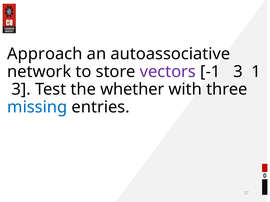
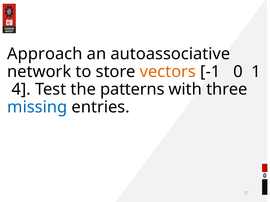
vectors colour: purple -> orange
-1 3: 3 -> 0
3 at (21, 90): 3 -> 4
whether: whether -> patterns
